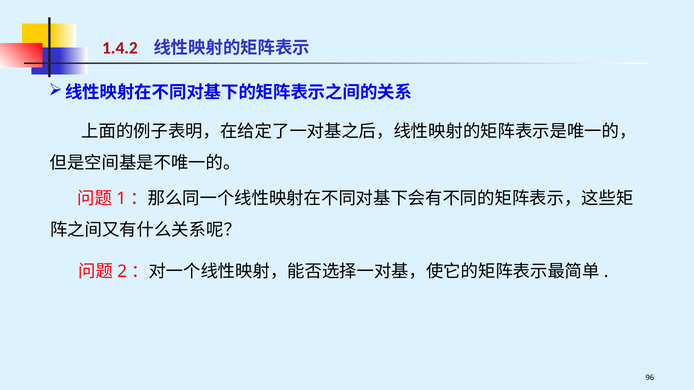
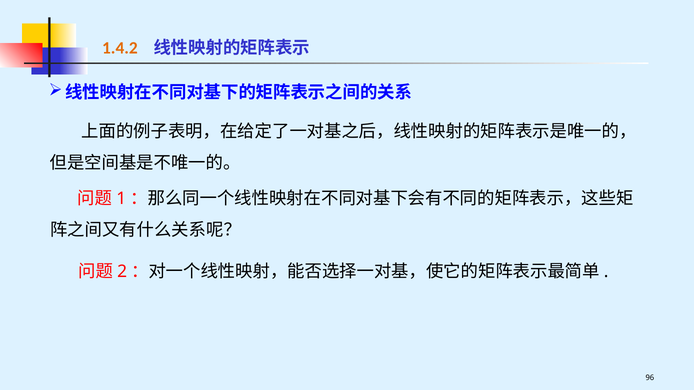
1.4.2 colour: red -> orange
